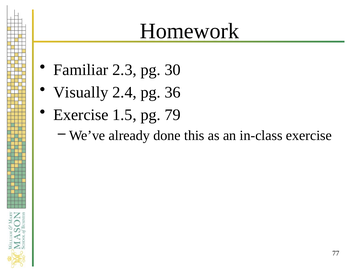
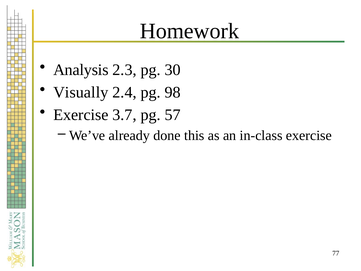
Familiar: Familiar -> Analysis
36: 36 -> 98
1.5: 1.5 -> 3.7
79: 79 -> 57
